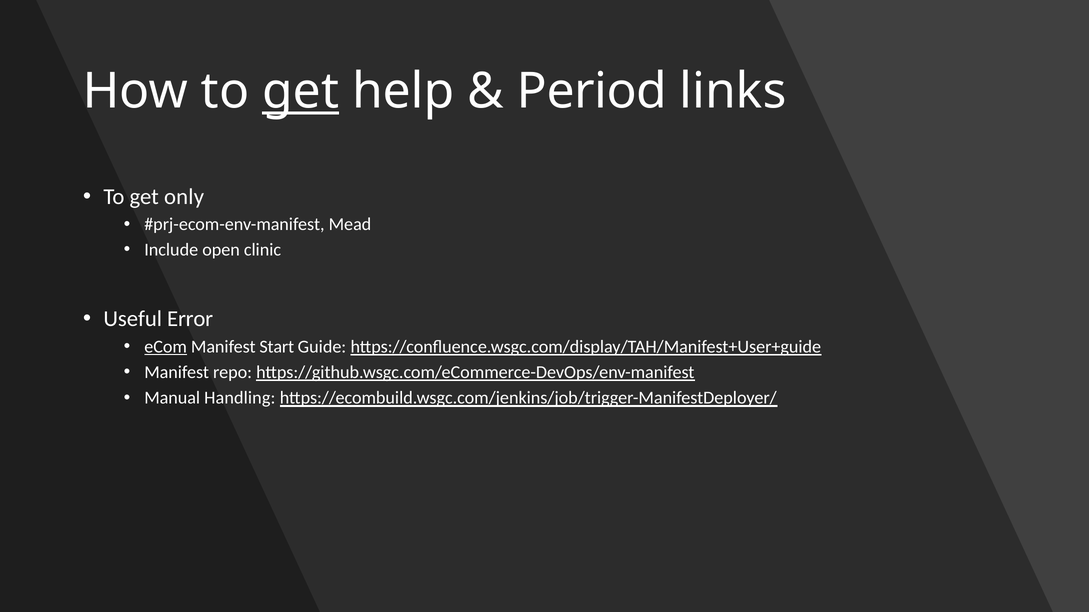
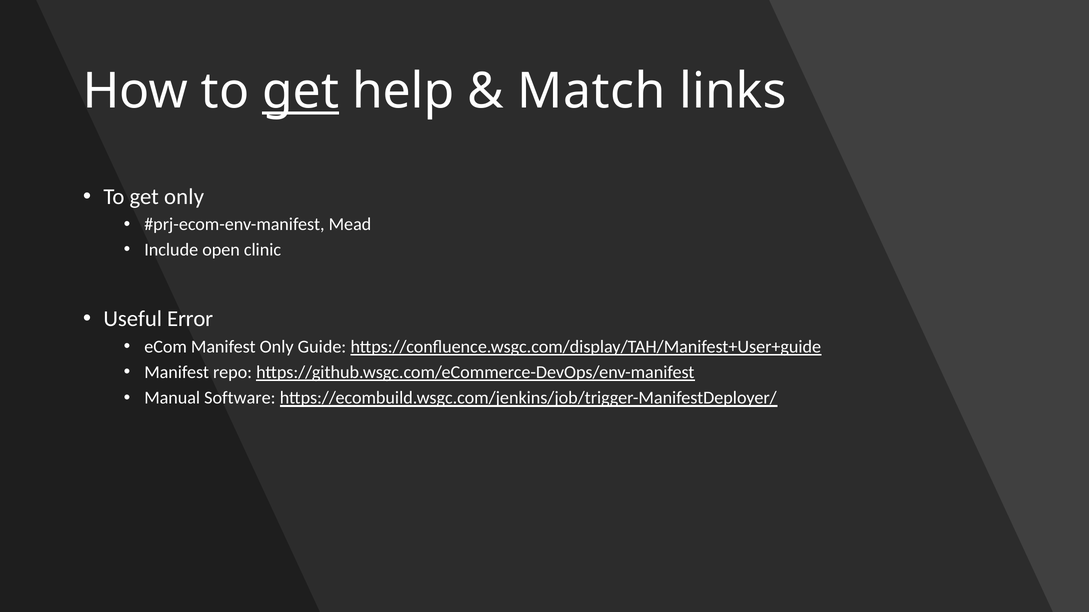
Period: Period -> Match
eCom underline: present -> none
Manifest Start: Start -> Only
Handling: Handling -> Software
